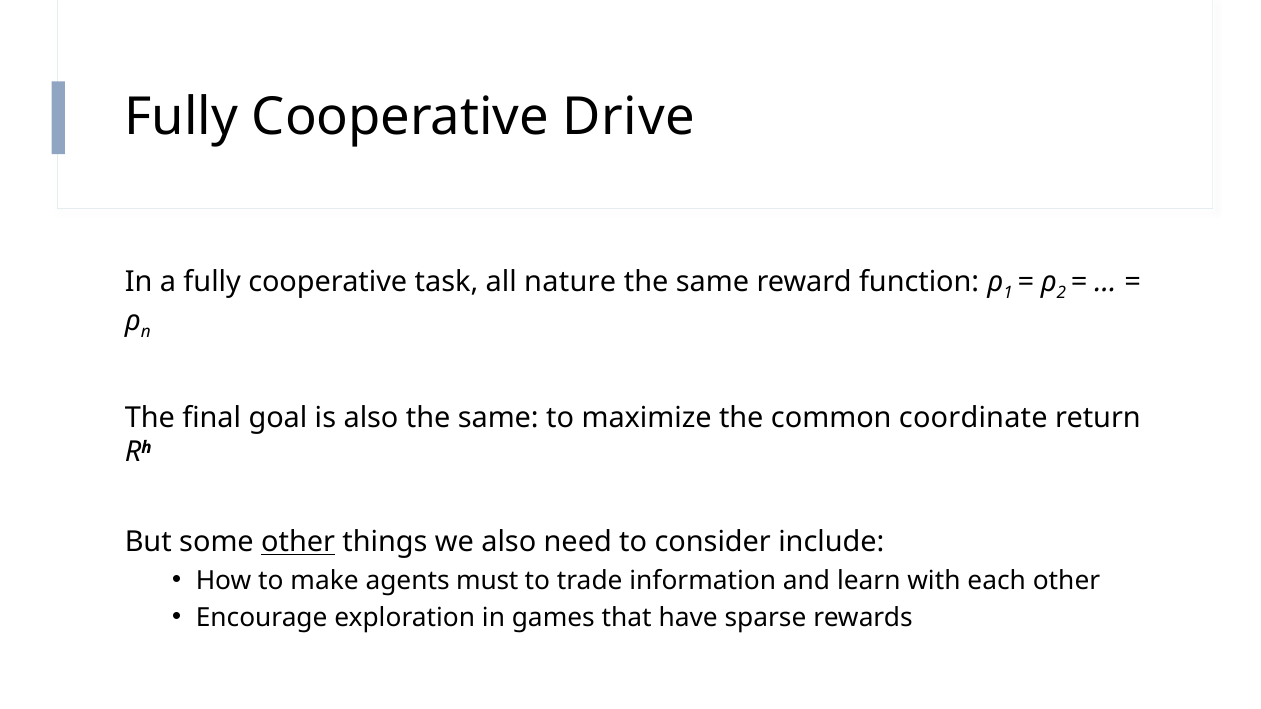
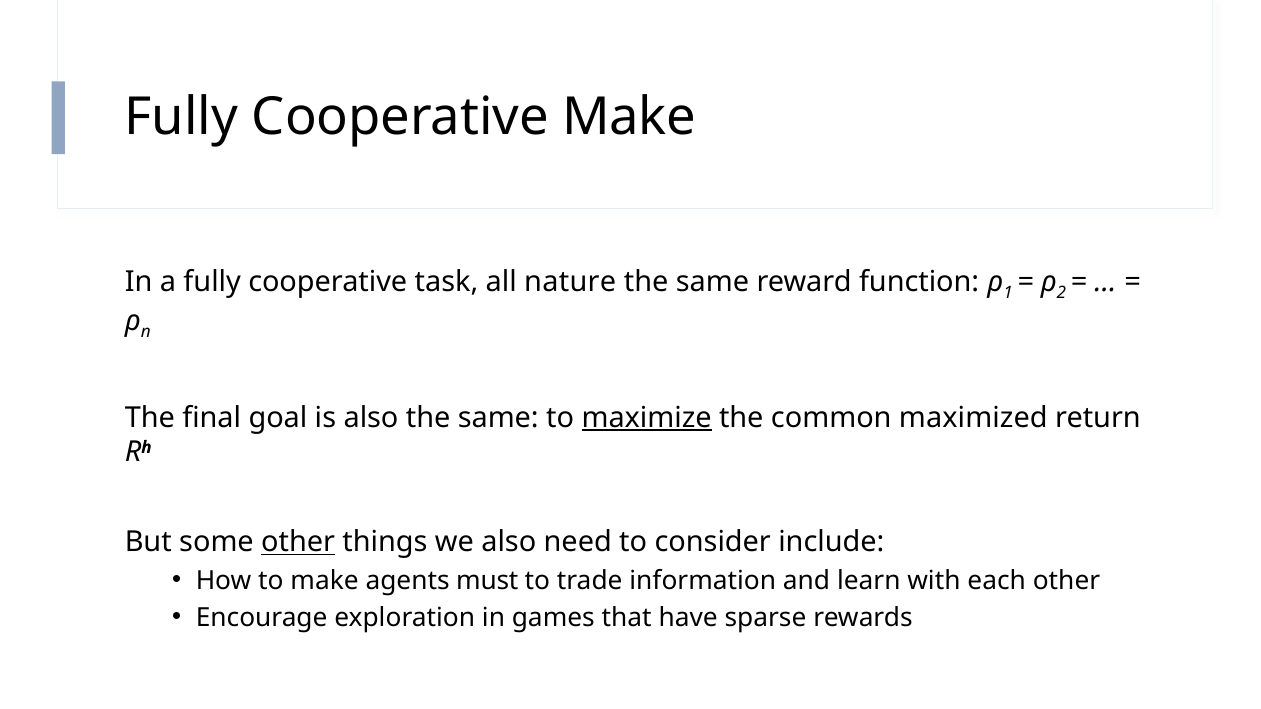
Cooperative Drive: Drive -> Make
maximize underline: none -> present
coordinate: coordinate -> maximized
